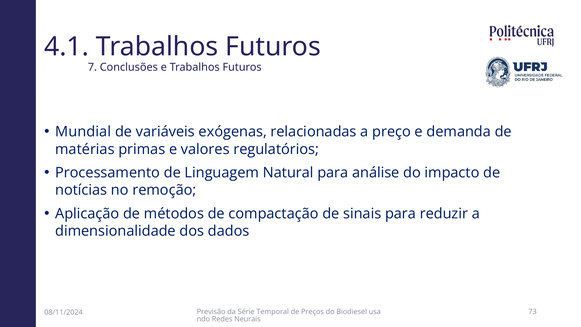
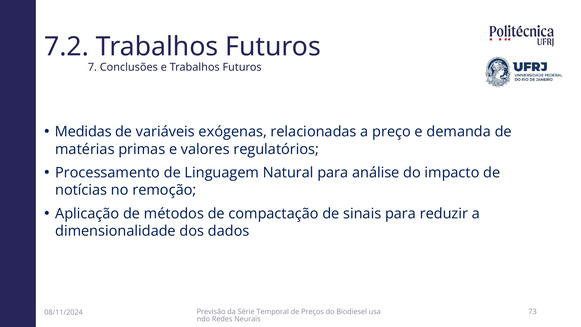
4.1: 4.1 -> 7.2
Mundial: Mundial -> Medidas
